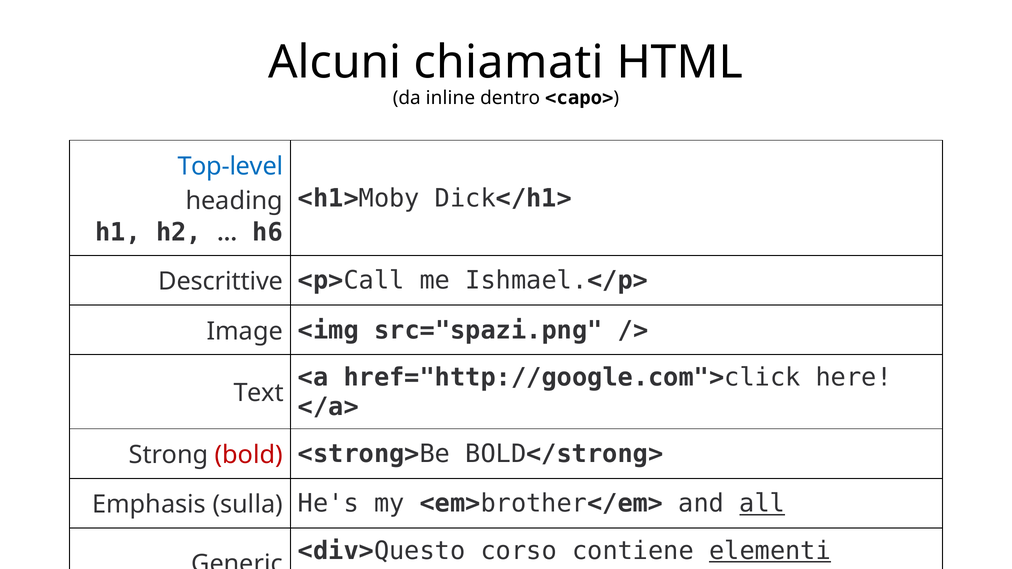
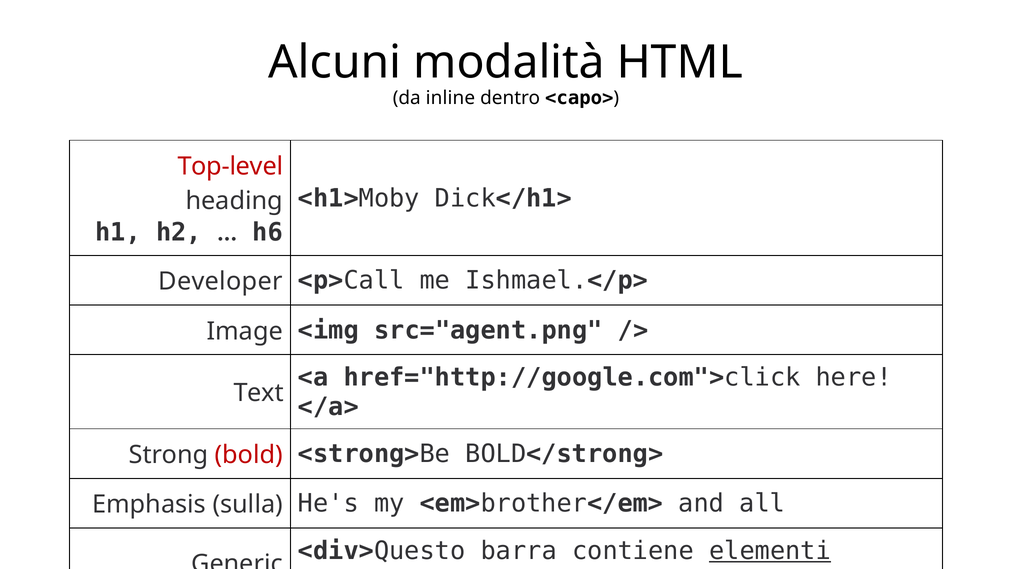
chiamati: chiamati -> modalità
Top-level colour: blue -> red
Descrittive: Descrittive -> Developer
src="spazi.png: src="spazi.png -> src="agent.png
all underline: present -> none
corso: corso -> barra
